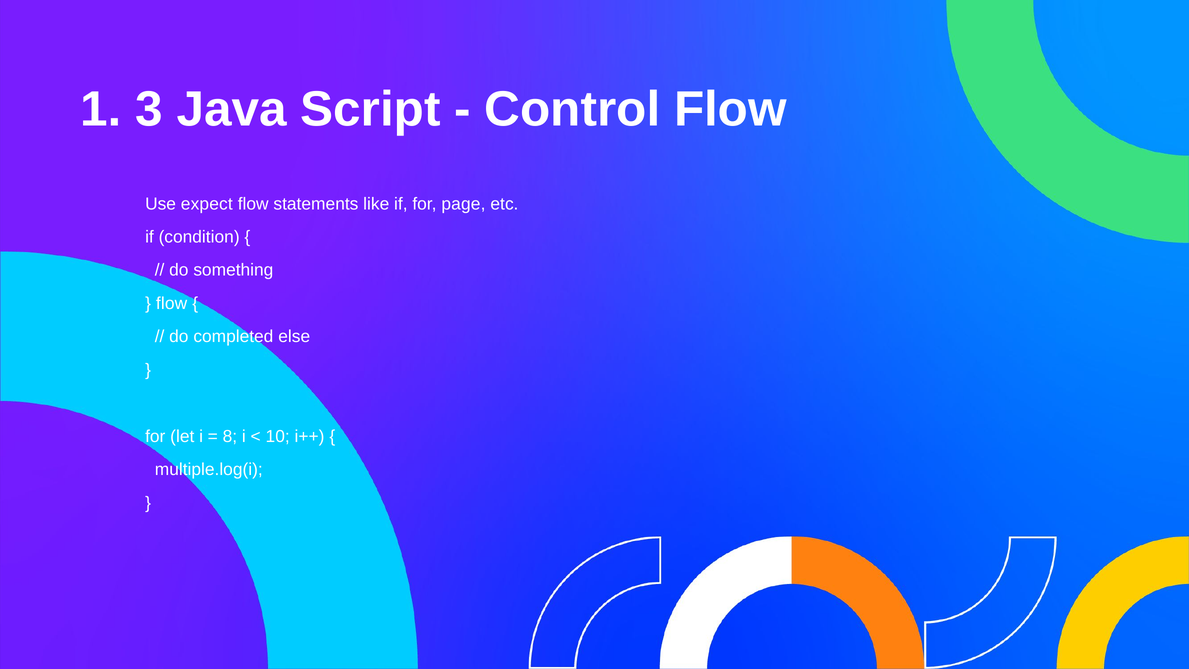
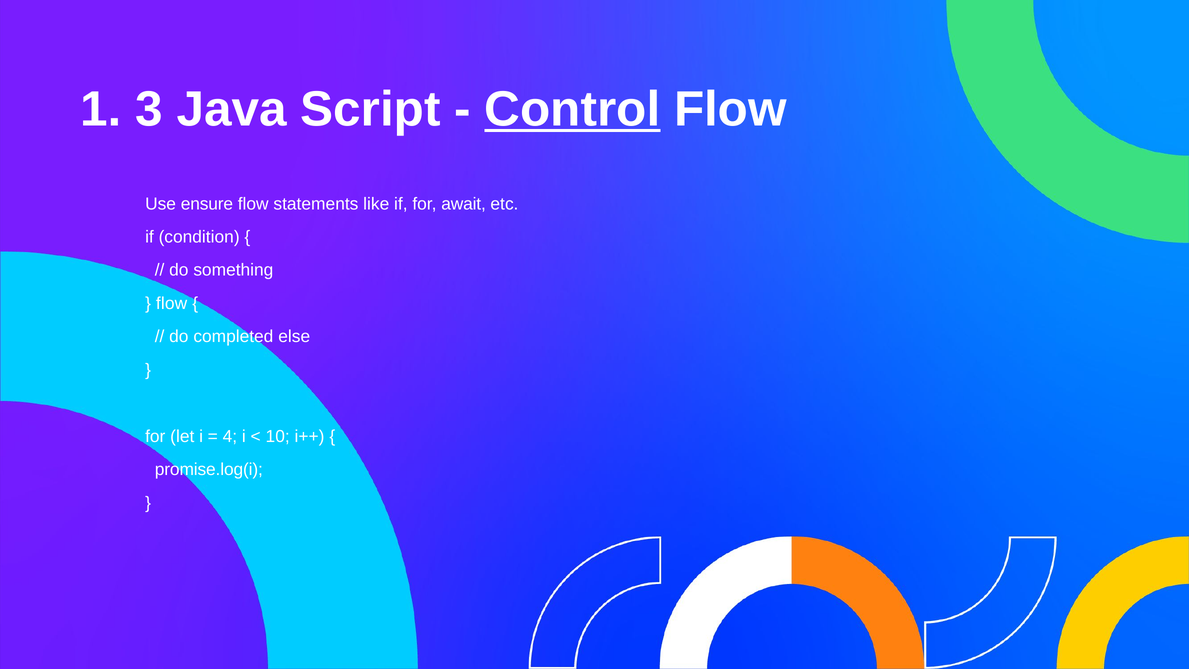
Control underline: none -> present
expect: expect -> ensure
page: page -> await
8: 8 -> 4
multiple.log(i: multiple.log(i -> promise.log(i
